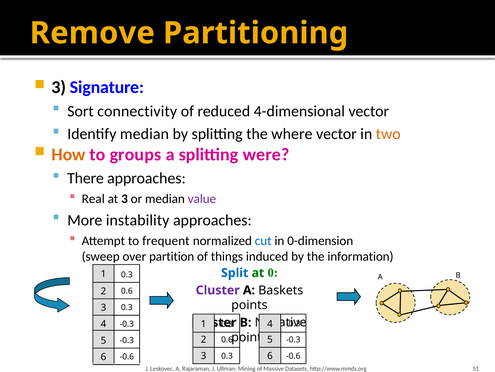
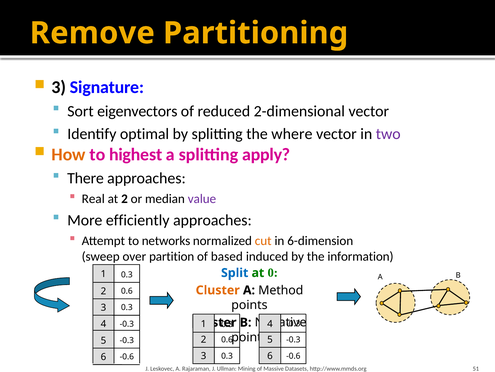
connectivity: connectivity -> eigenvectors
4-dimensional: 4-dimensional -> 2-dimensional
Identify median: median -> optimal
two colour: orange -> purple
groups: groups -> highest
were: were -> apply
at 3: 3 -> 2
instability: instability -> efficiently
frequent: frequent -> networks
cut colour: blue -> orange
0-dimension: 0-dimension -> 6-dimension
things: things -> based
Cluster at (218, 290) colour: purple -> orange
Baskets: Baskets -> Method
